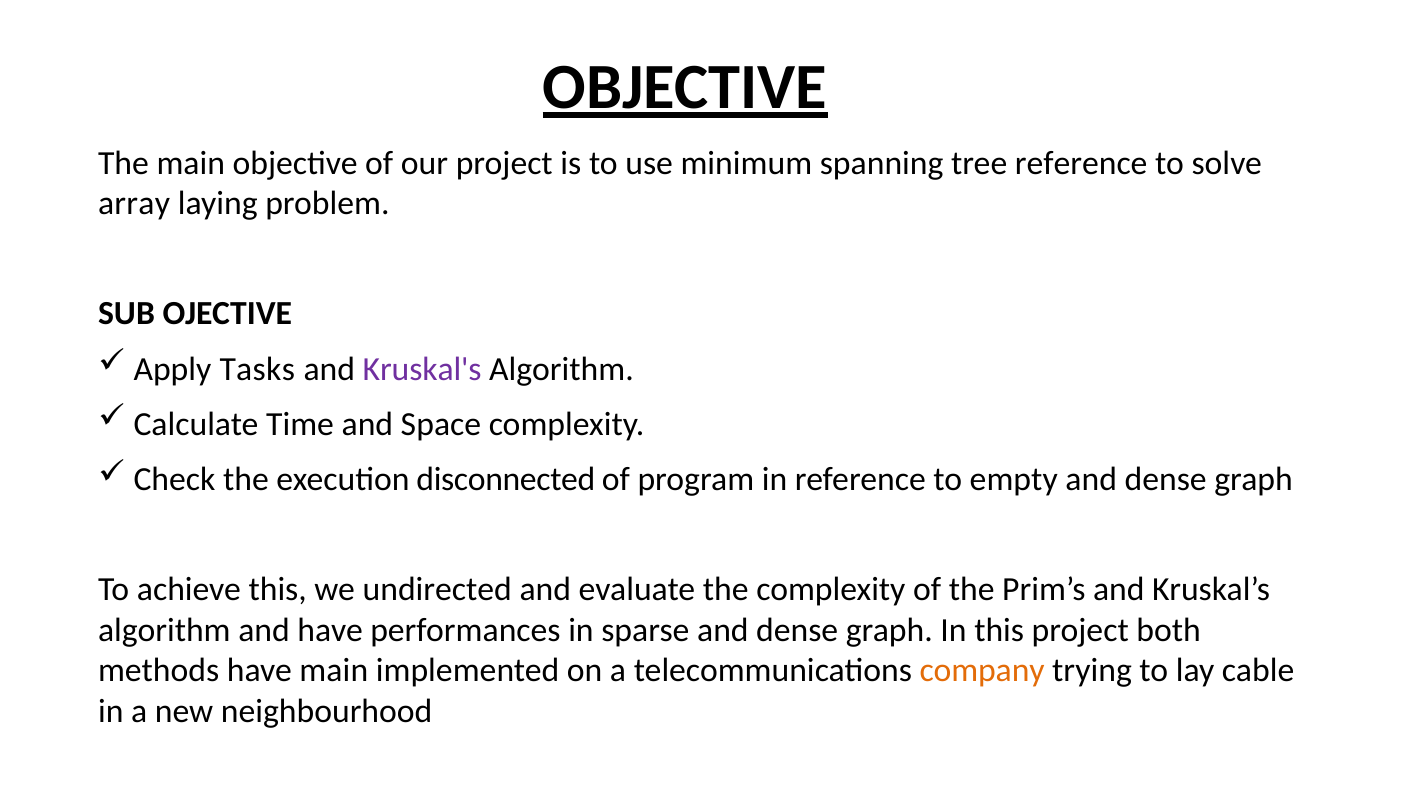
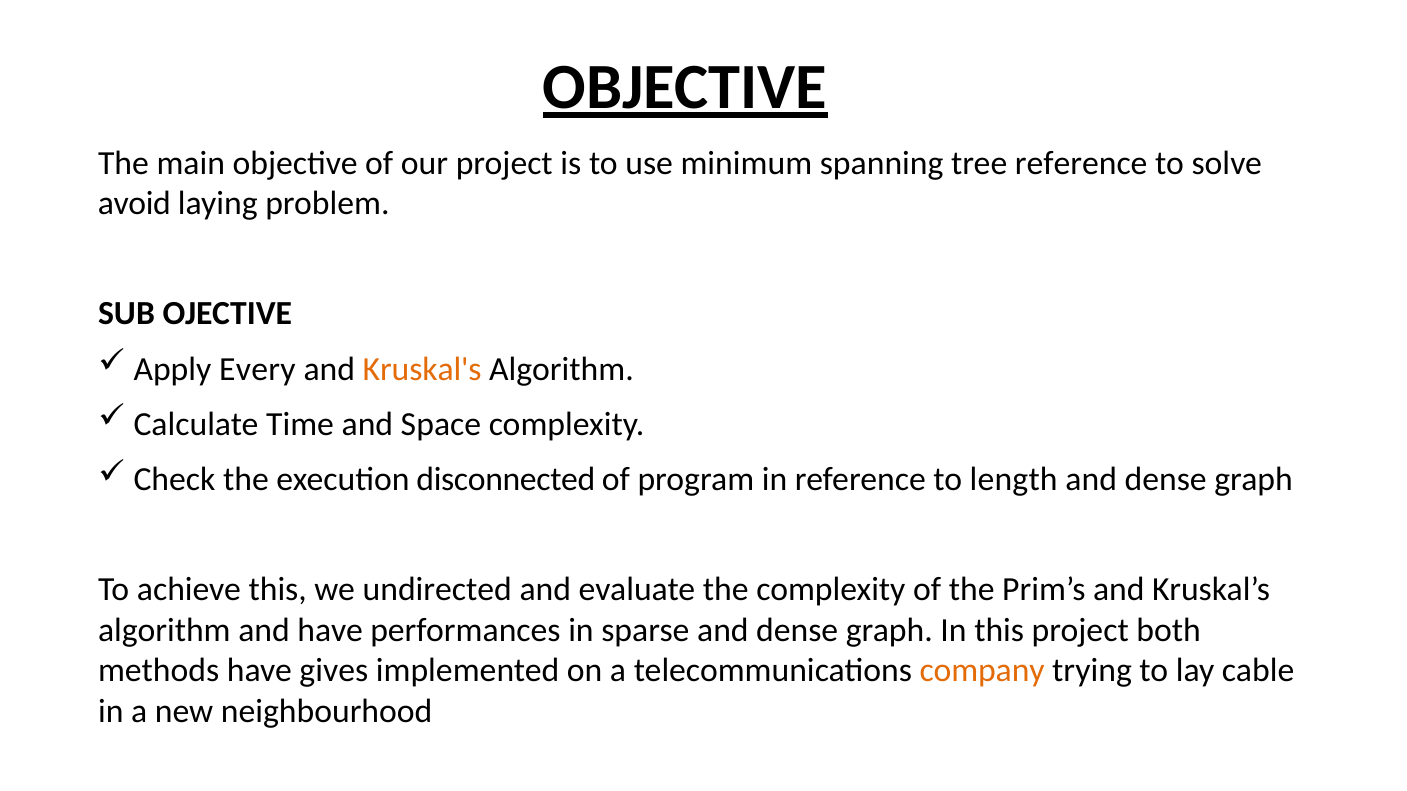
array: array -> avoid
Tasks: Tasks -> Every
Kruskal's colour: purple -> orange
empty: empty -> length
have main: main -> gives
